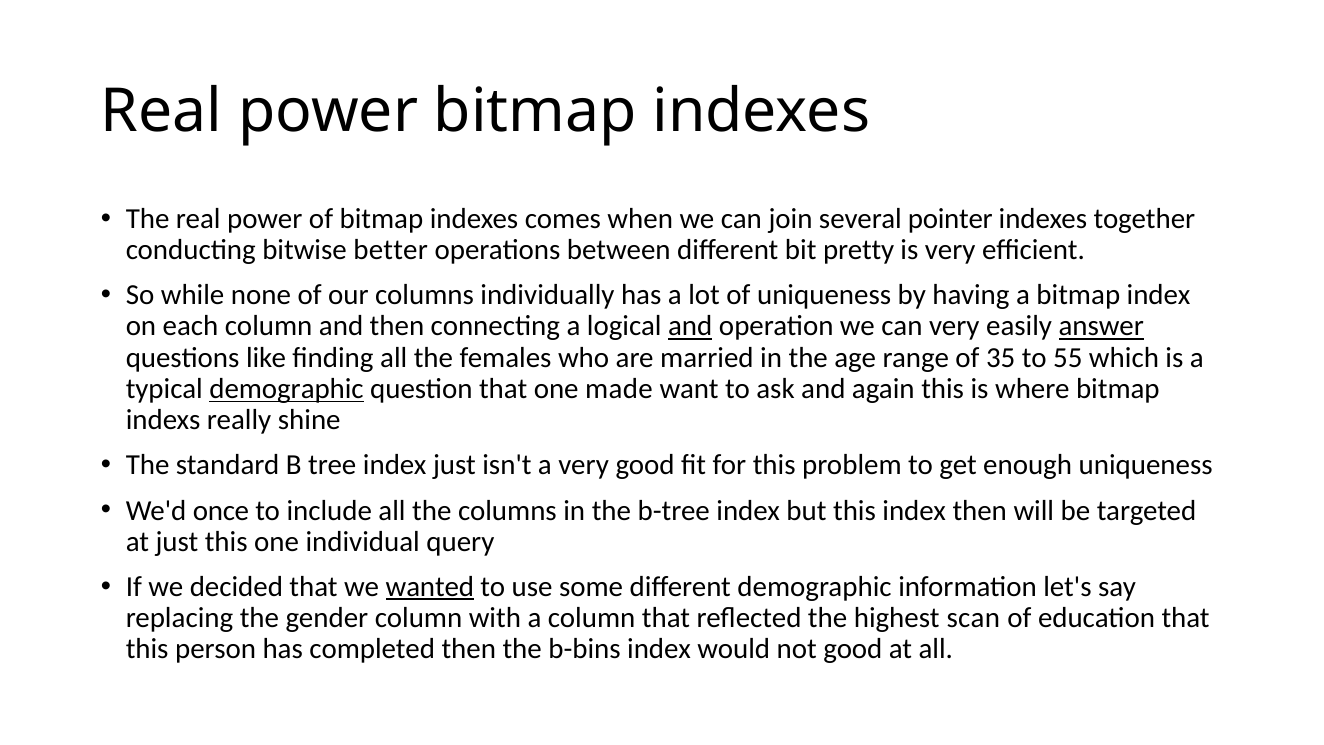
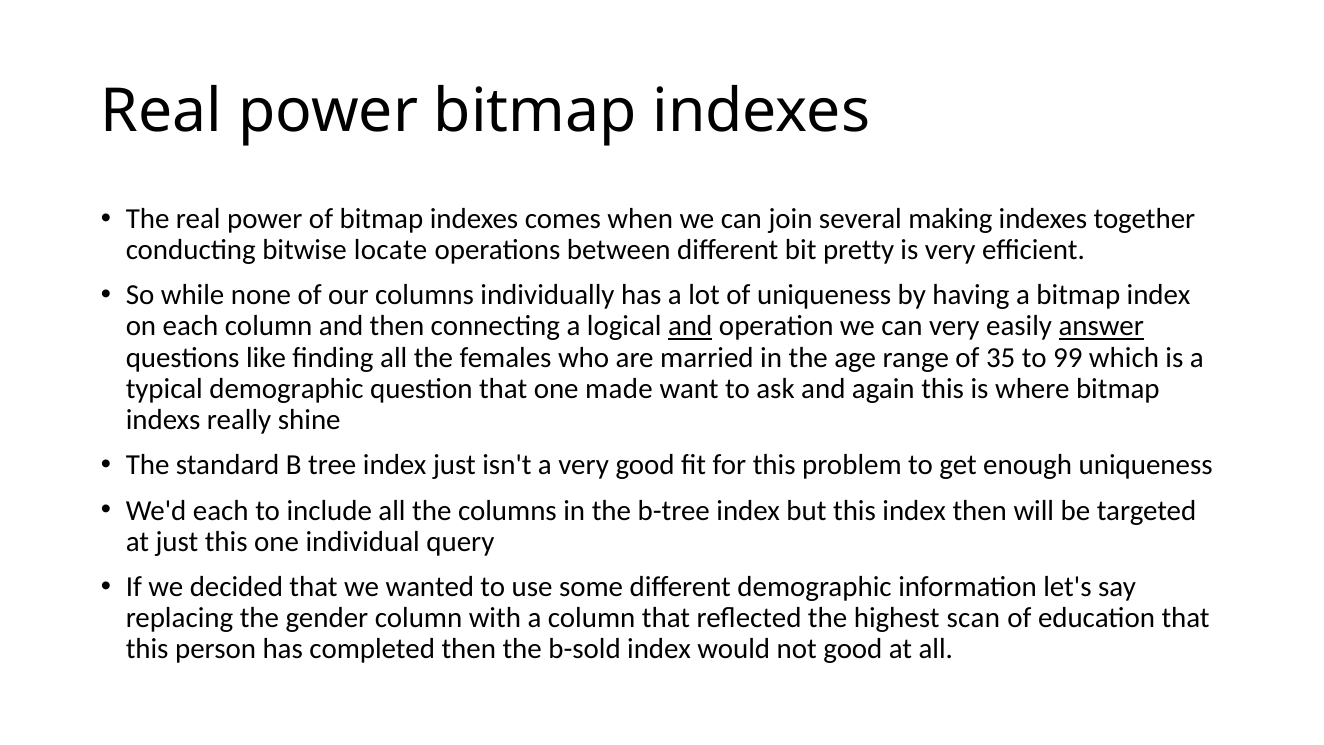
pointer: pointer -> making
better: better -> locate
55: 55 -> 99
demographic at (287, 389) underline: present -> none
We'd once: once -> each
wanted underline: present -> none
b-bins: b-bins -> b-sold
